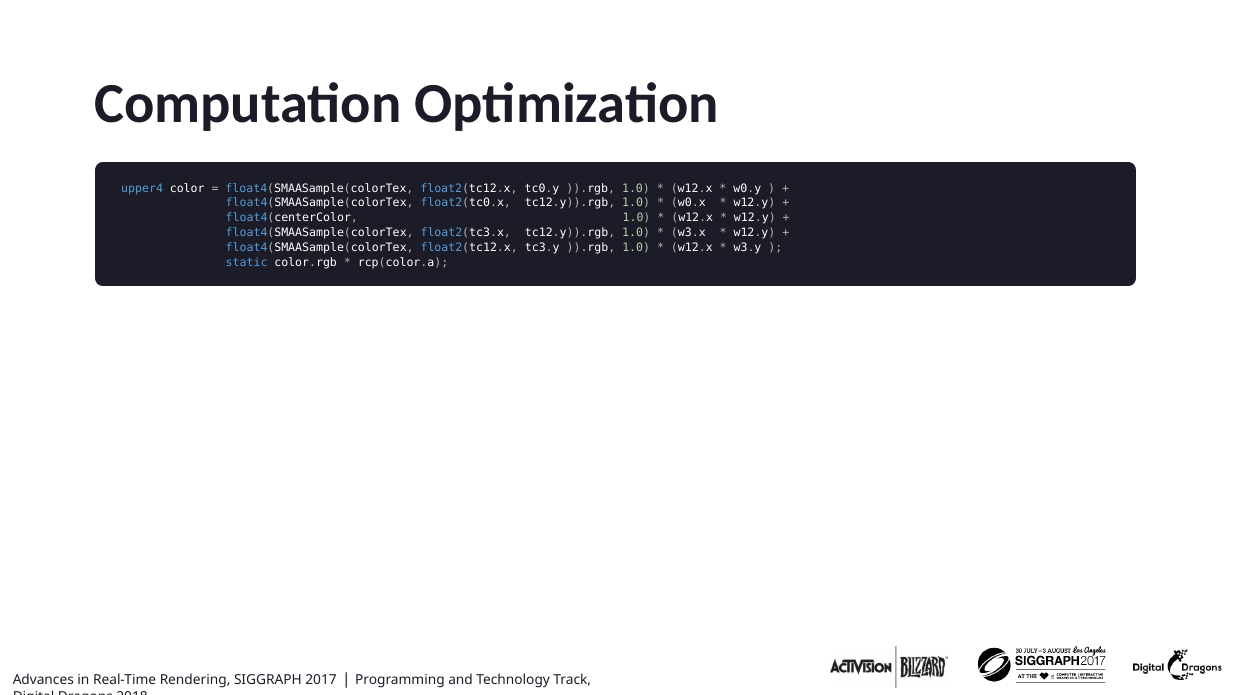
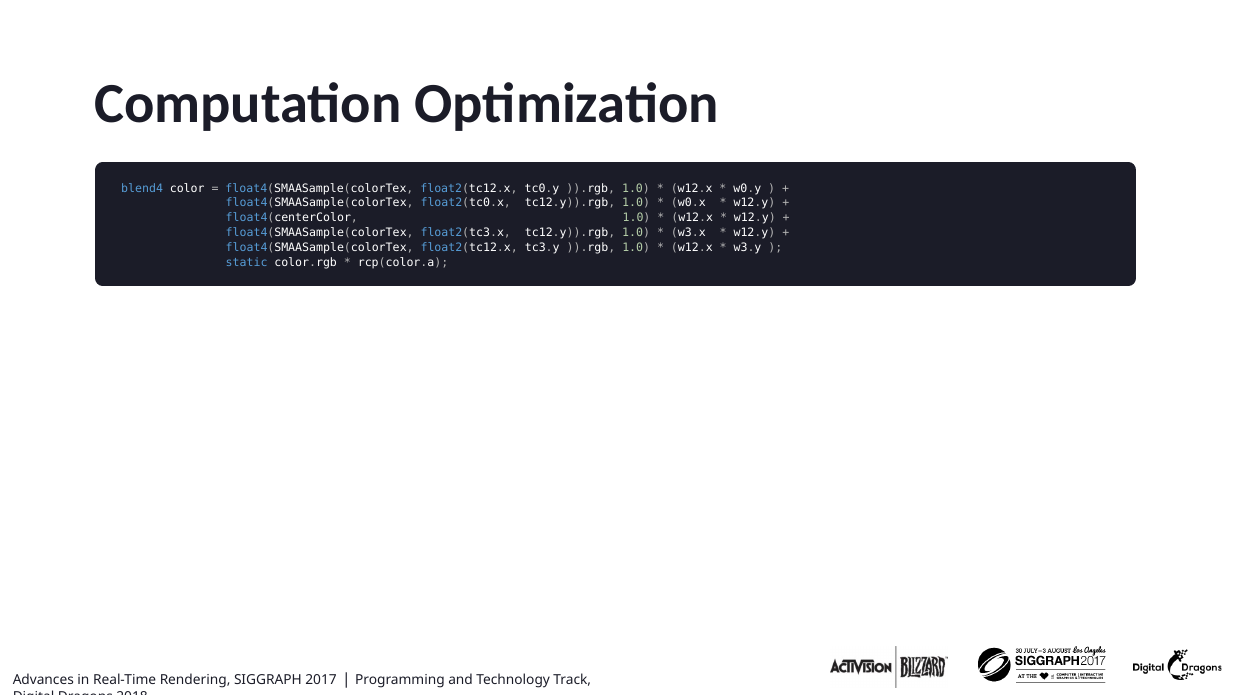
upper4: upper4 -> blend4
